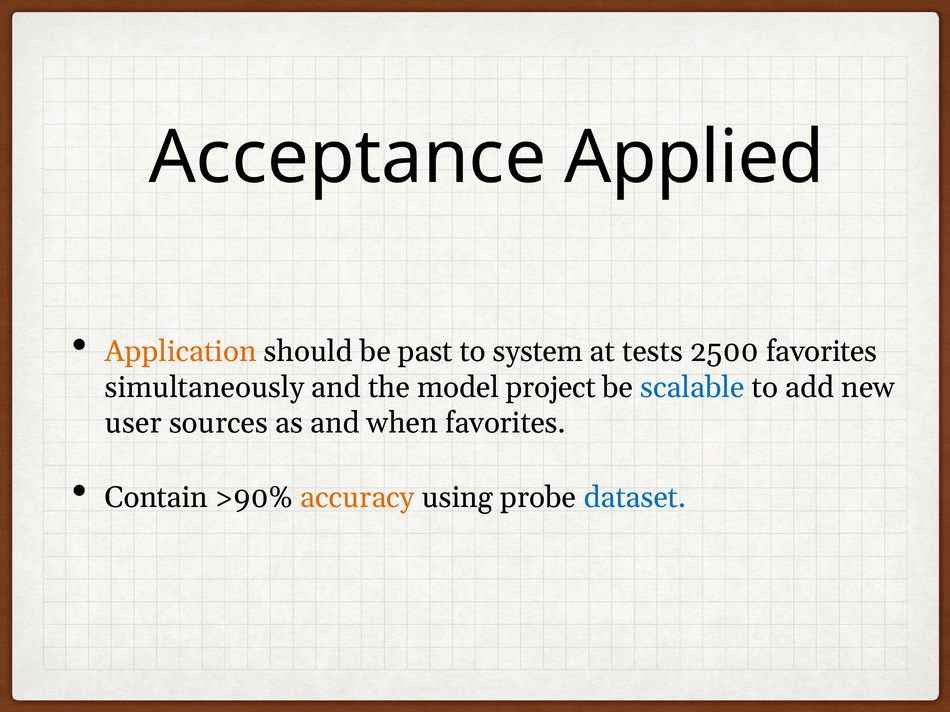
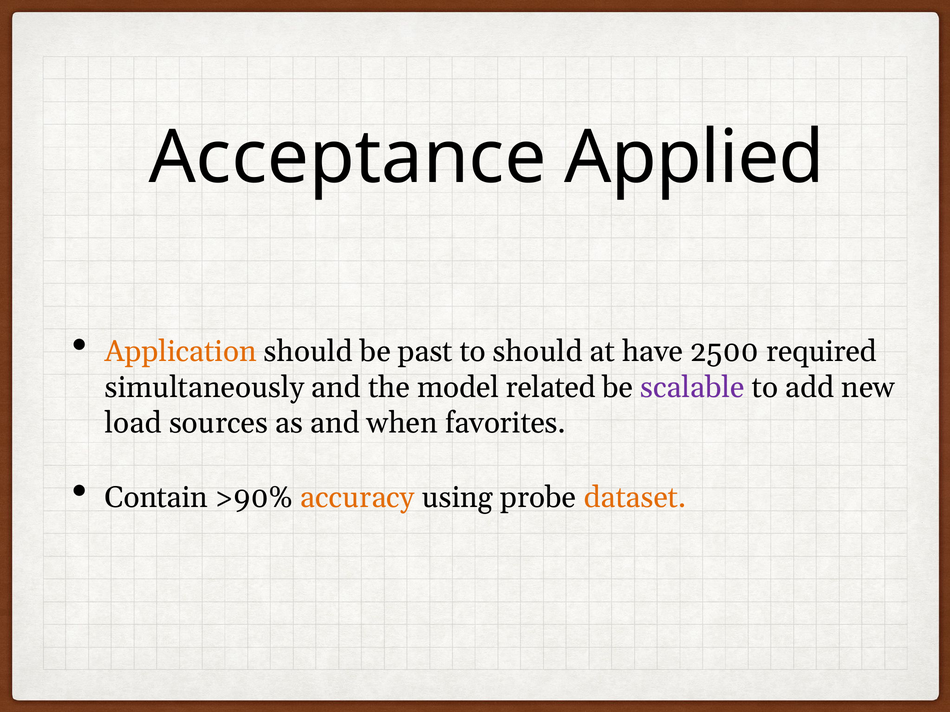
to system: system -> should
tests: tests -> have
2500 favorites: favorites -> required
project: project -> related
scalable colour: blue -> purple
user: user -> load
dataset colour: blue -> orange
